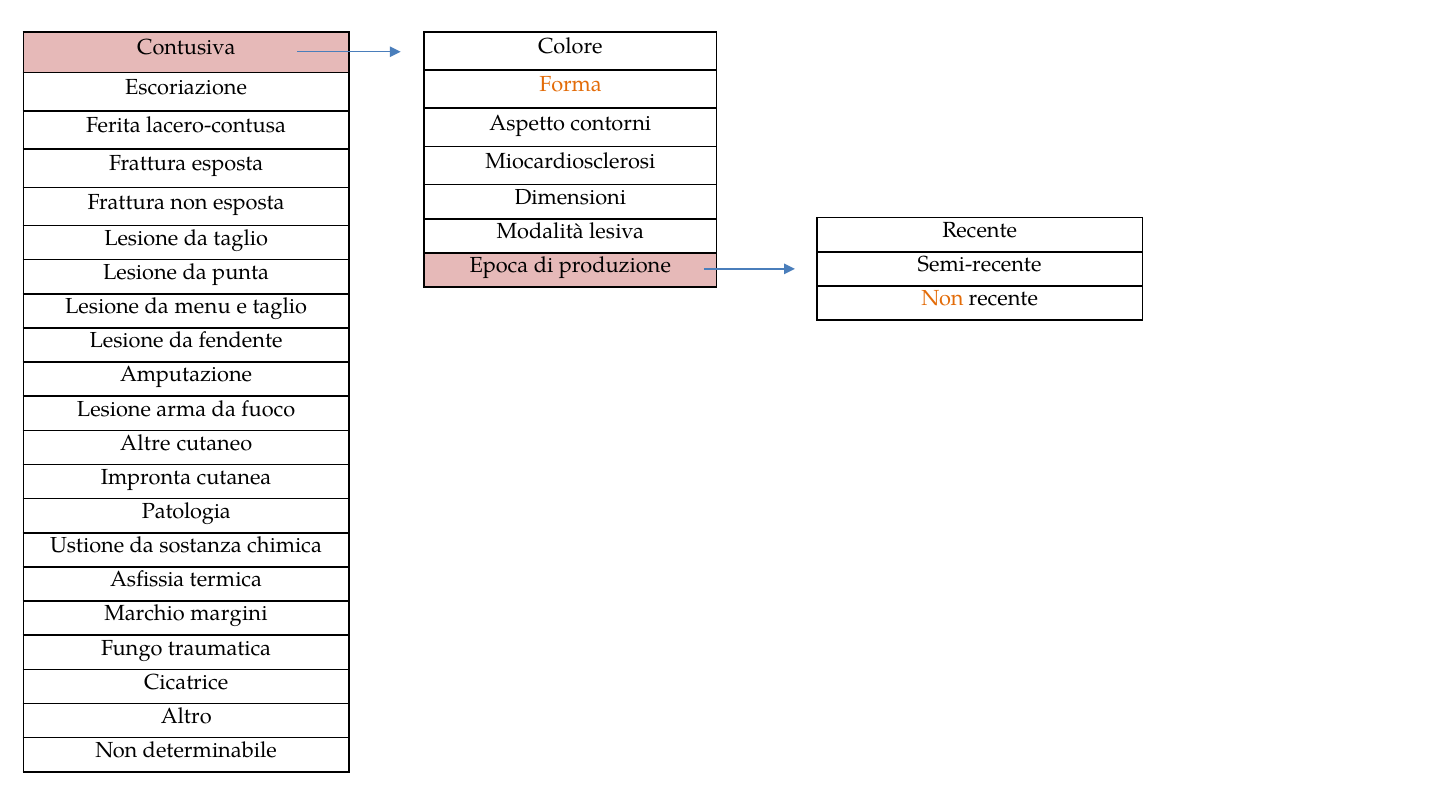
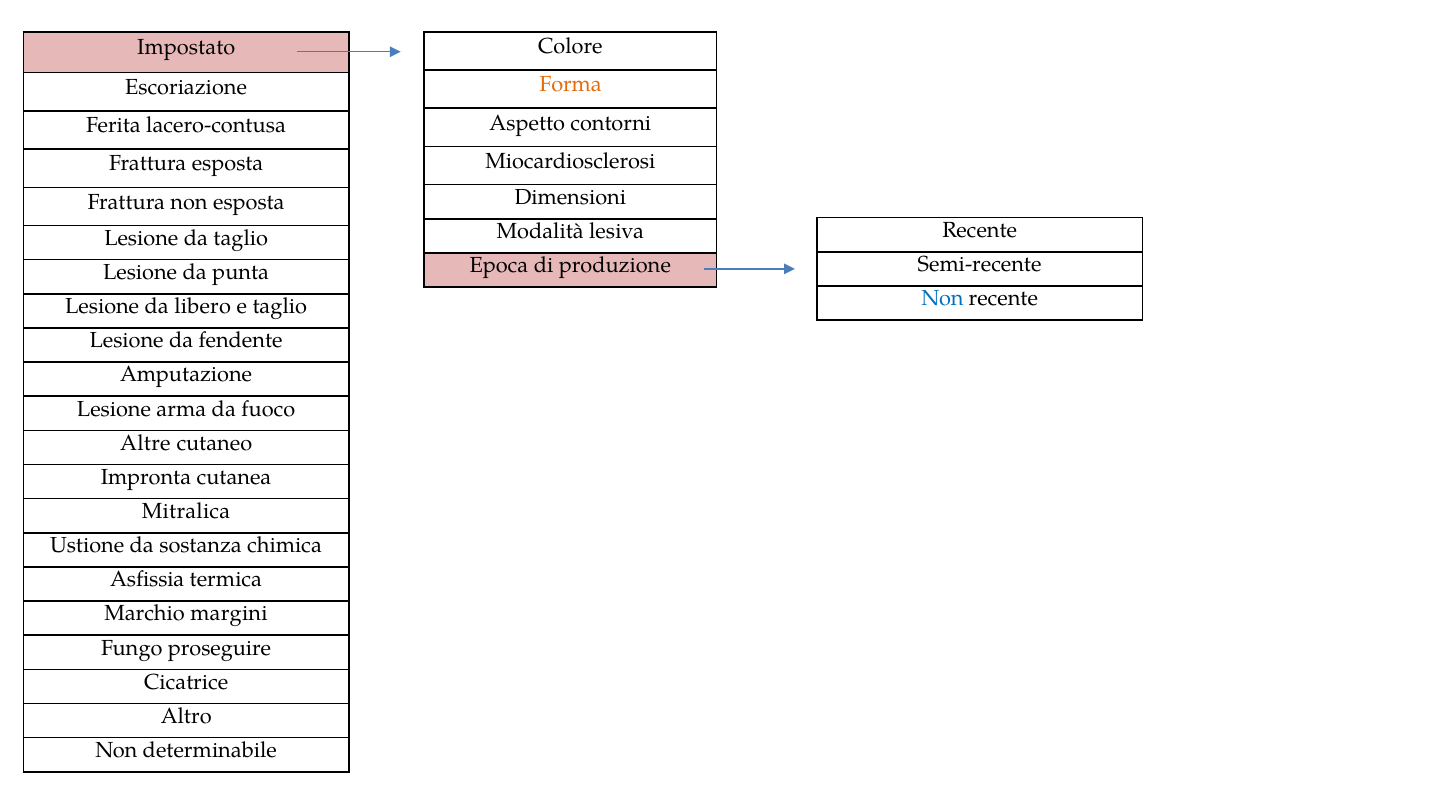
Contusiva: Contusiva -> Impostato
Non at (942, 299) colour: orange -> blue
menu: menu -> libero
Patologia: Patologia -> Mitralica
traumatica: traumatica -> proseguire
